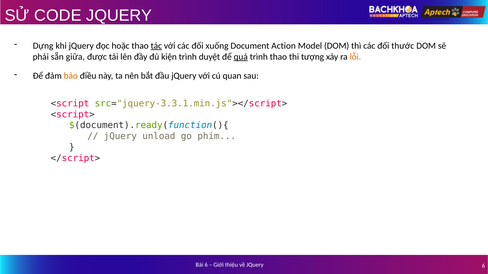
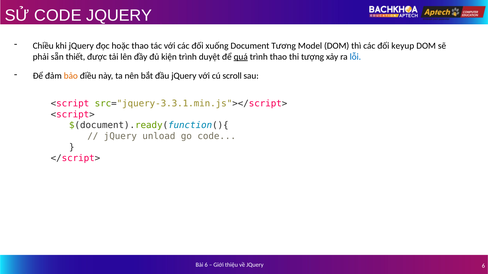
Dựng: Dựng -> Chiều
tác underline: present -> none
Action: Action -> Tương
thước: thước -> keyup
giữa: giữa -> thiết
lỗi colour: orange -> blue
quan: quan -> scroll
go phím: phím -> code
